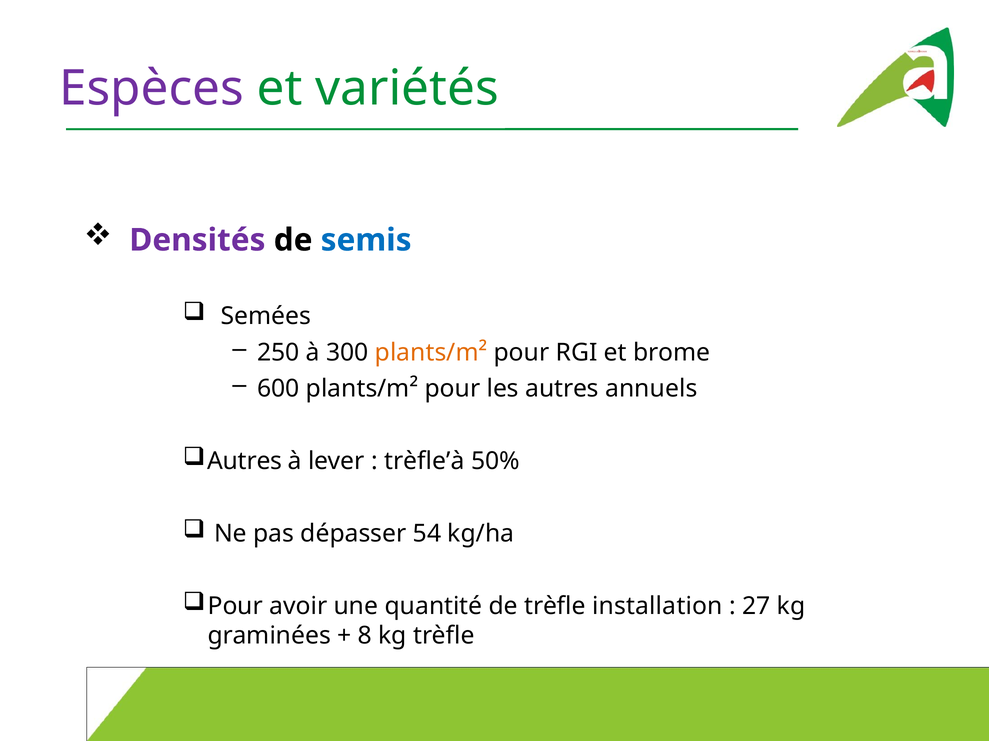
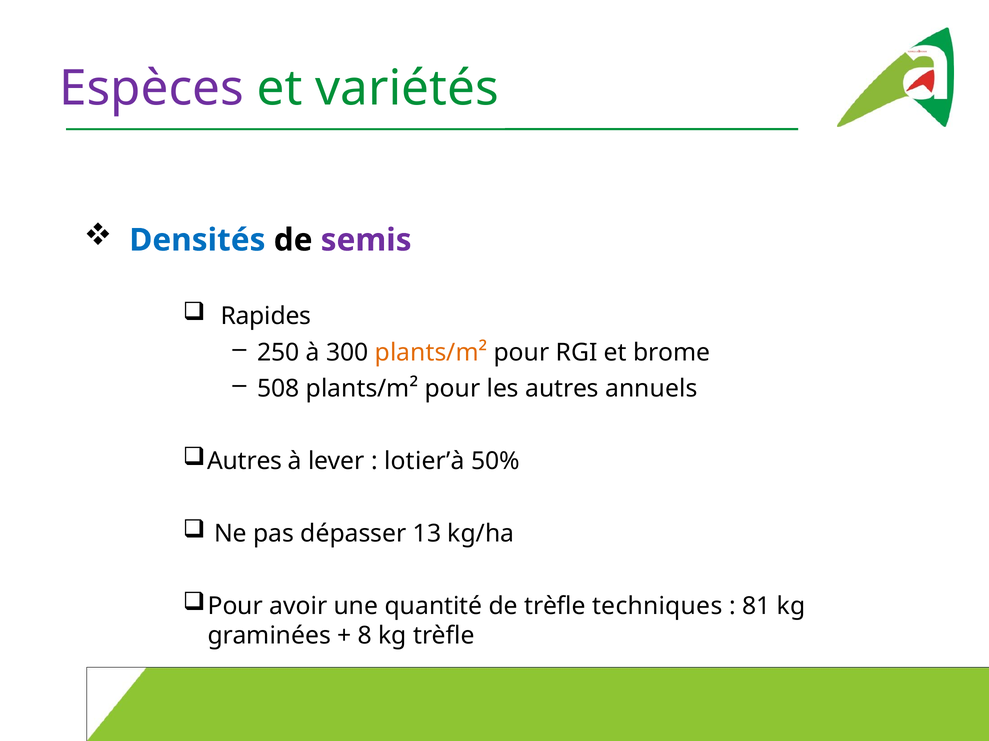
Densités colour: purple -> blue
semis colour: blue -> purple
Semées: Semées -> Rapides
600: 600 -> 508
trèfle’à: trèfle’à -> lotier’à
54: 54 -> 13
installation: installation -> techniques
27: 27 -> 81
